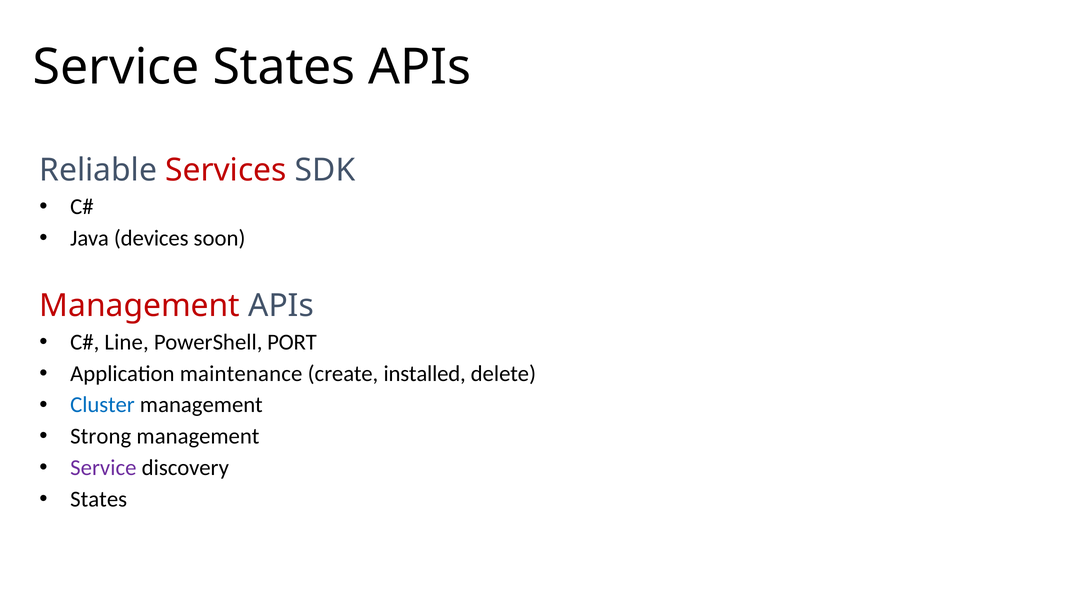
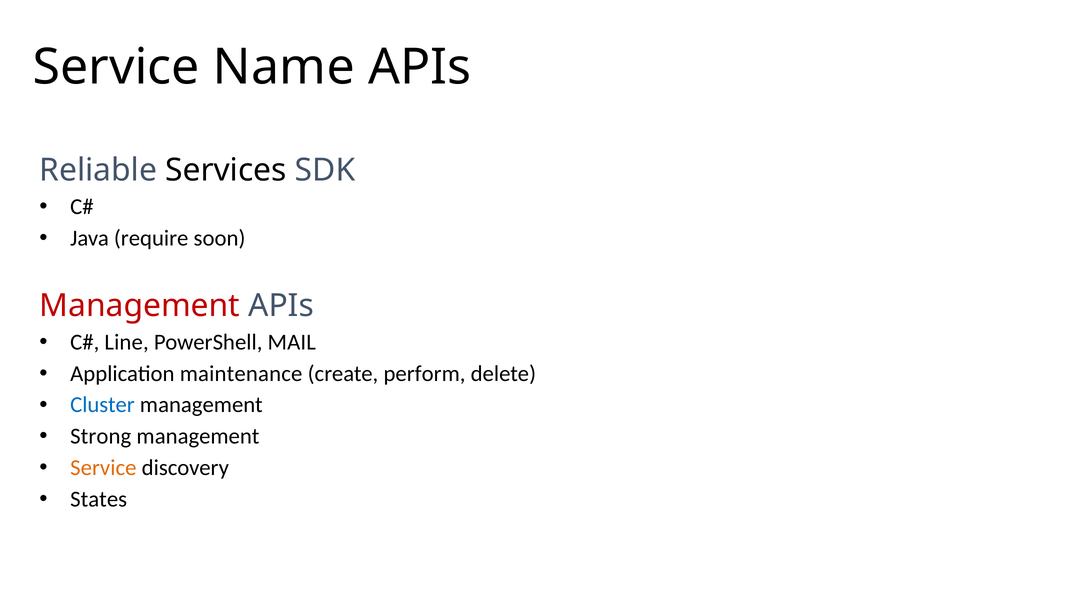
Service States: States -> Name
Services colour: red -> black
devices: devices -> require
PORT: PORT -> MAIL
installed: installed -> perform
Service at (103, 468) colour: purple -> orange
